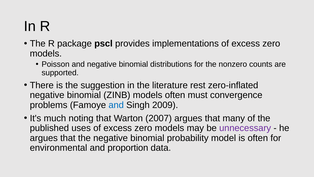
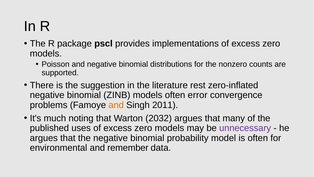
must: must -> error
and at (116, 105) colour: blue -> orange
2009: 2009 -> 2011
2007: 2007 -> 2032
proportion: proportion -> remember
